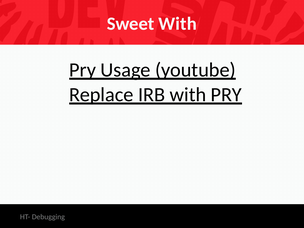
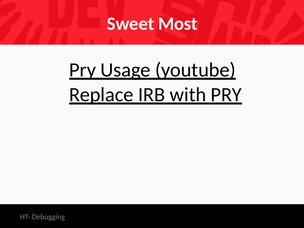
Sweet With: With -> Most
